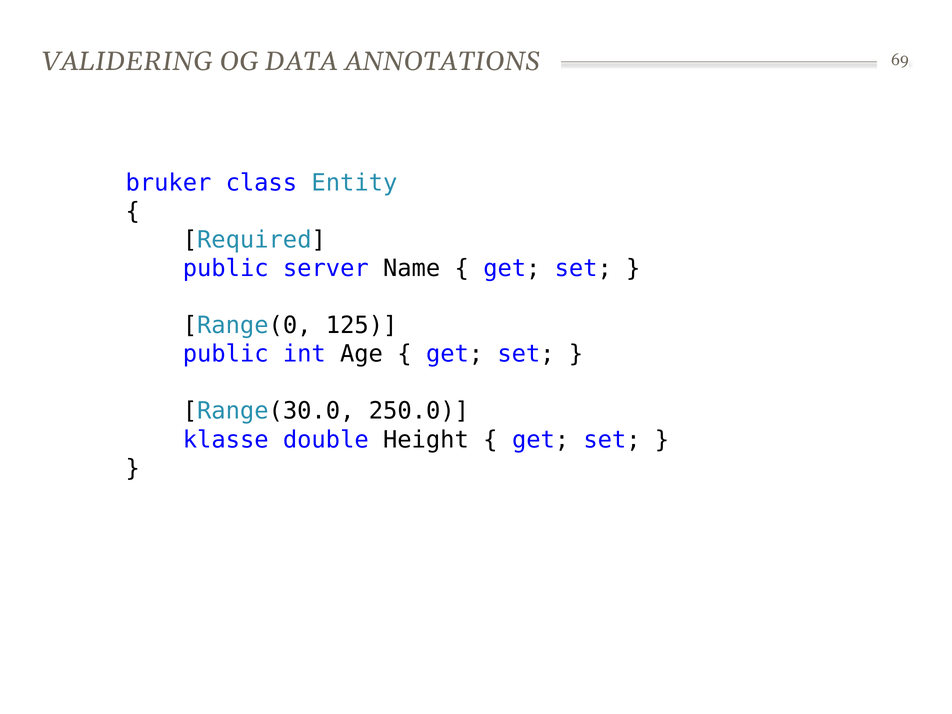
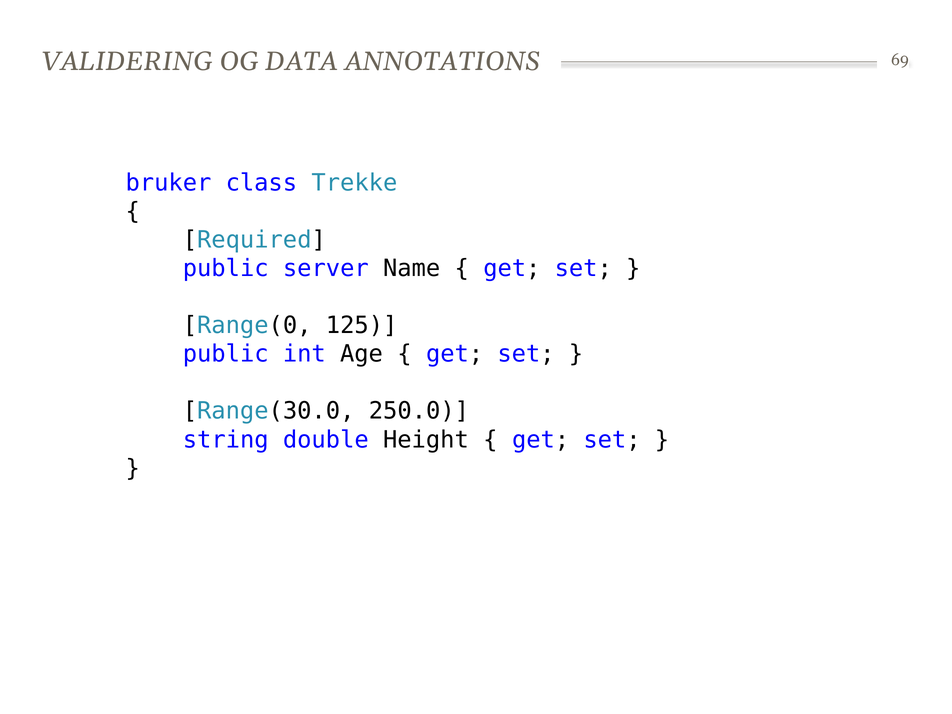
Entity: Entity -> Trekke
klasse: klasse -> string
